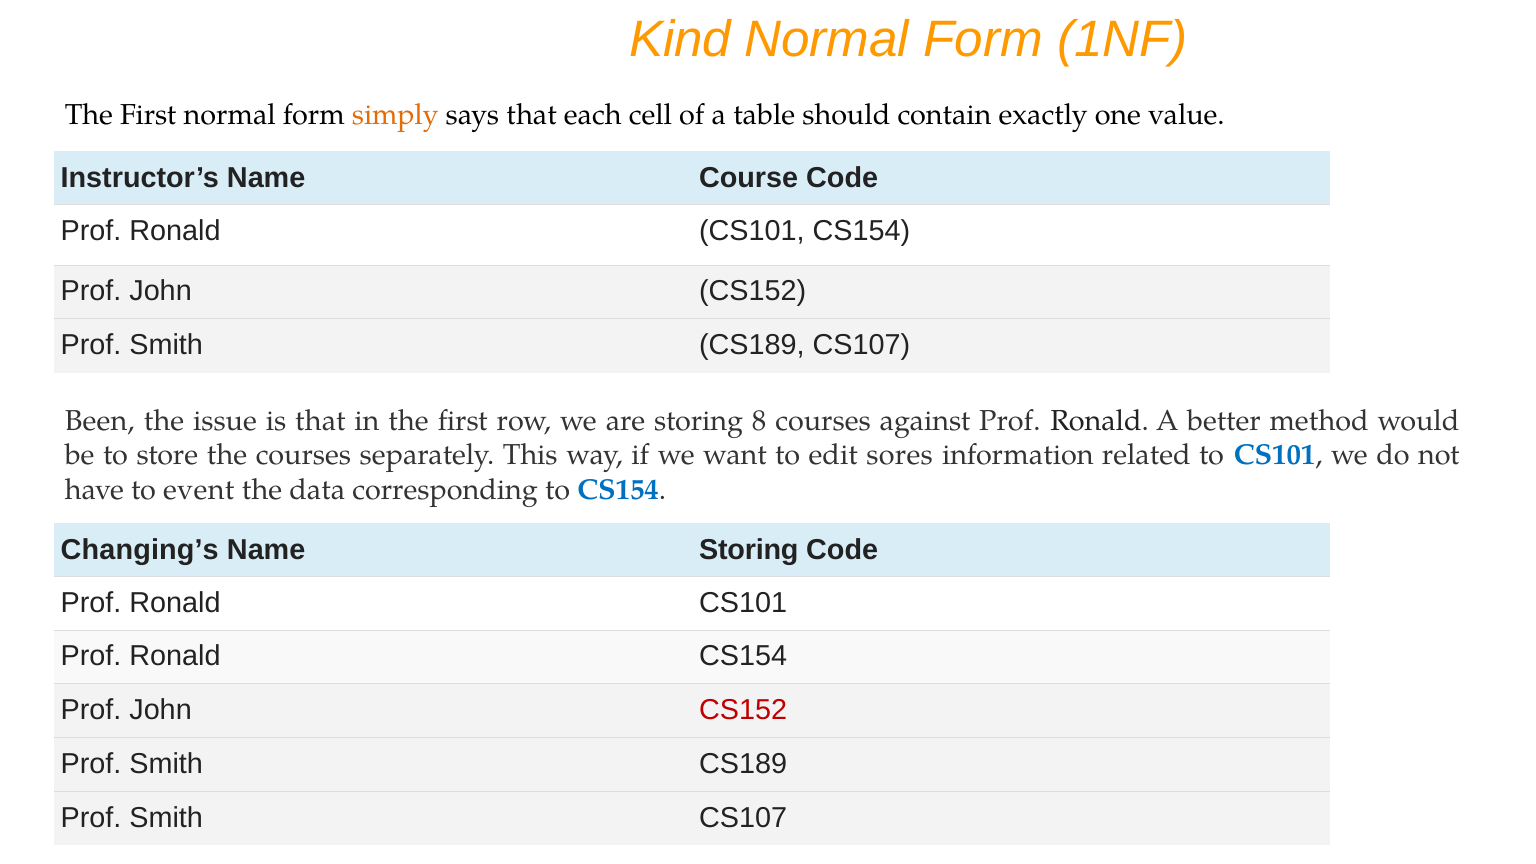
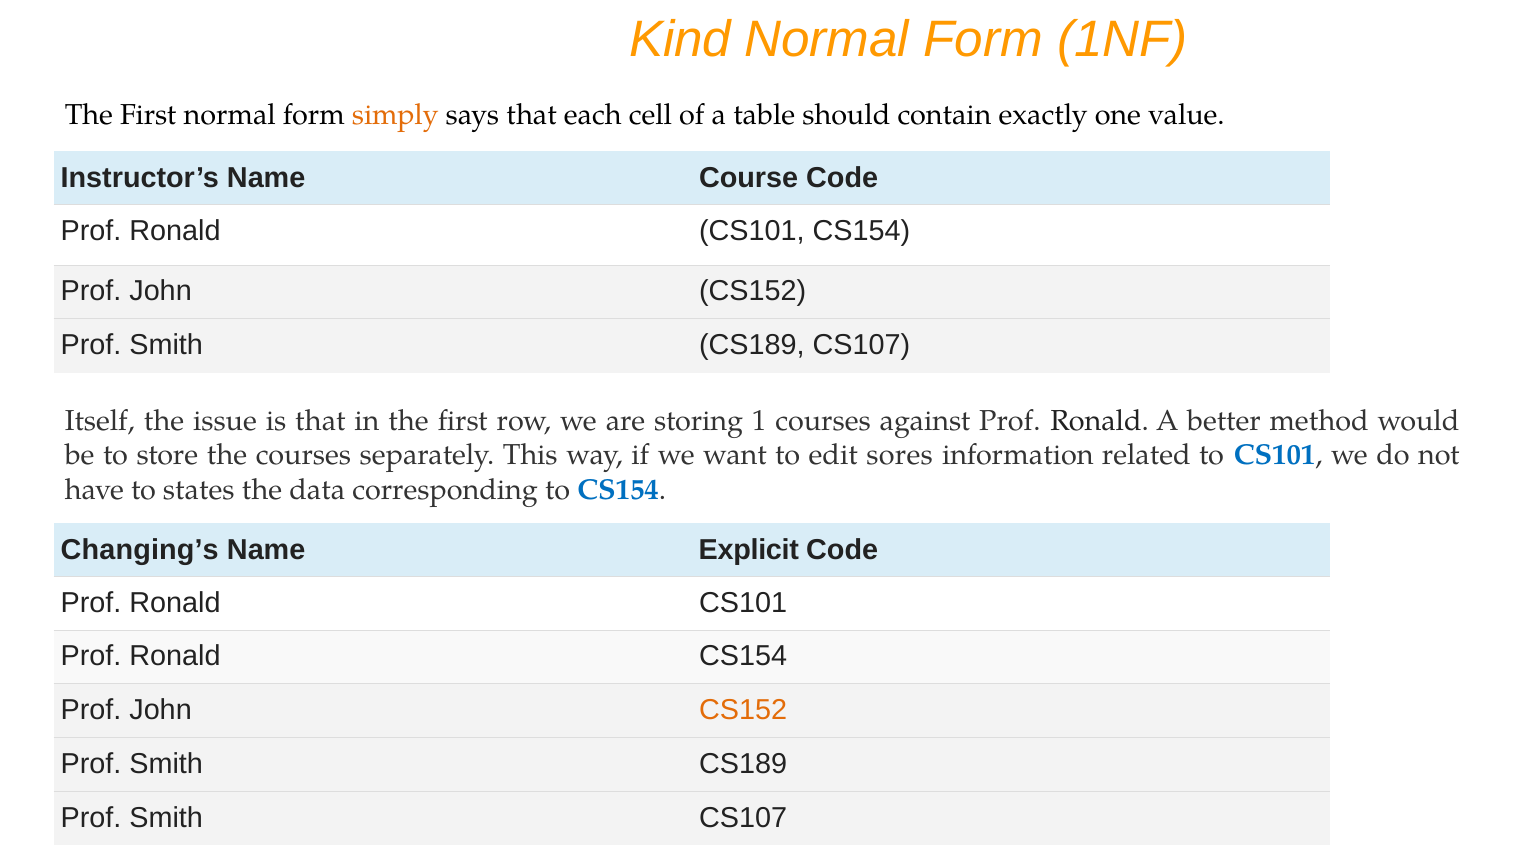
Been: Been -> Itself
8: 8 -> 1
event: event -> states
Name Storing: Storing -> Explicit
CS152 at (743, 710) colour: red -> orange
